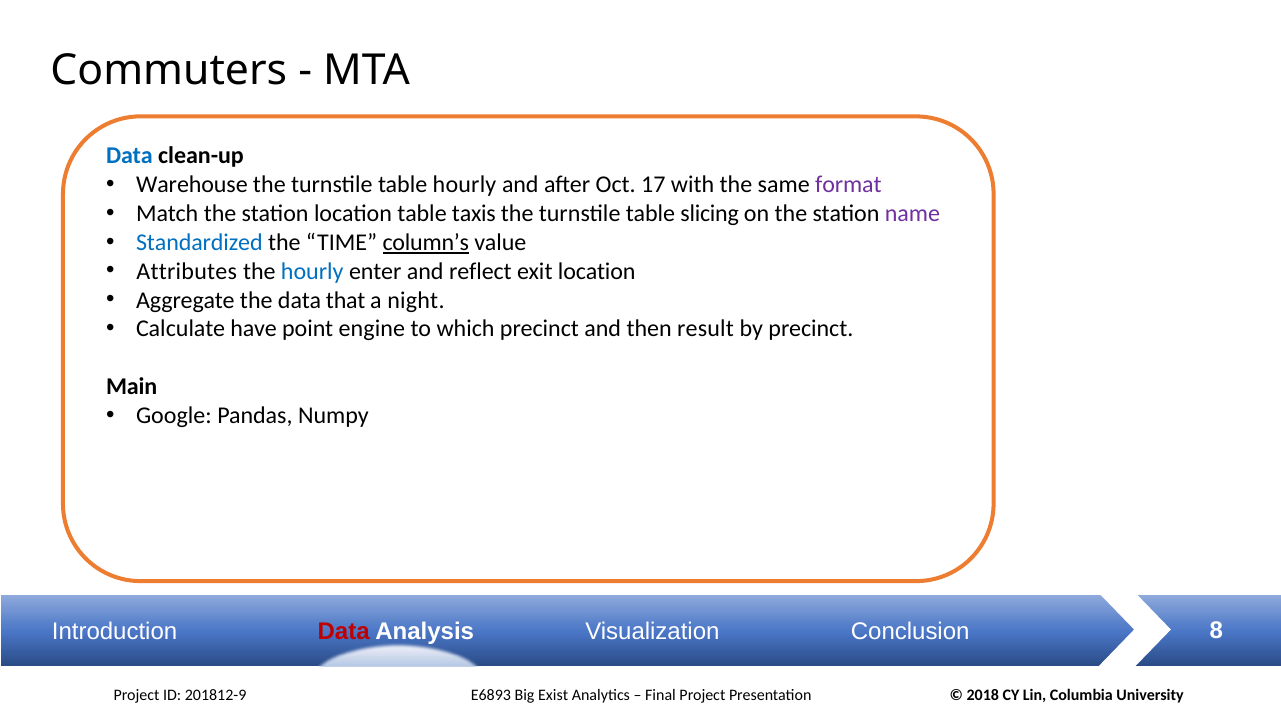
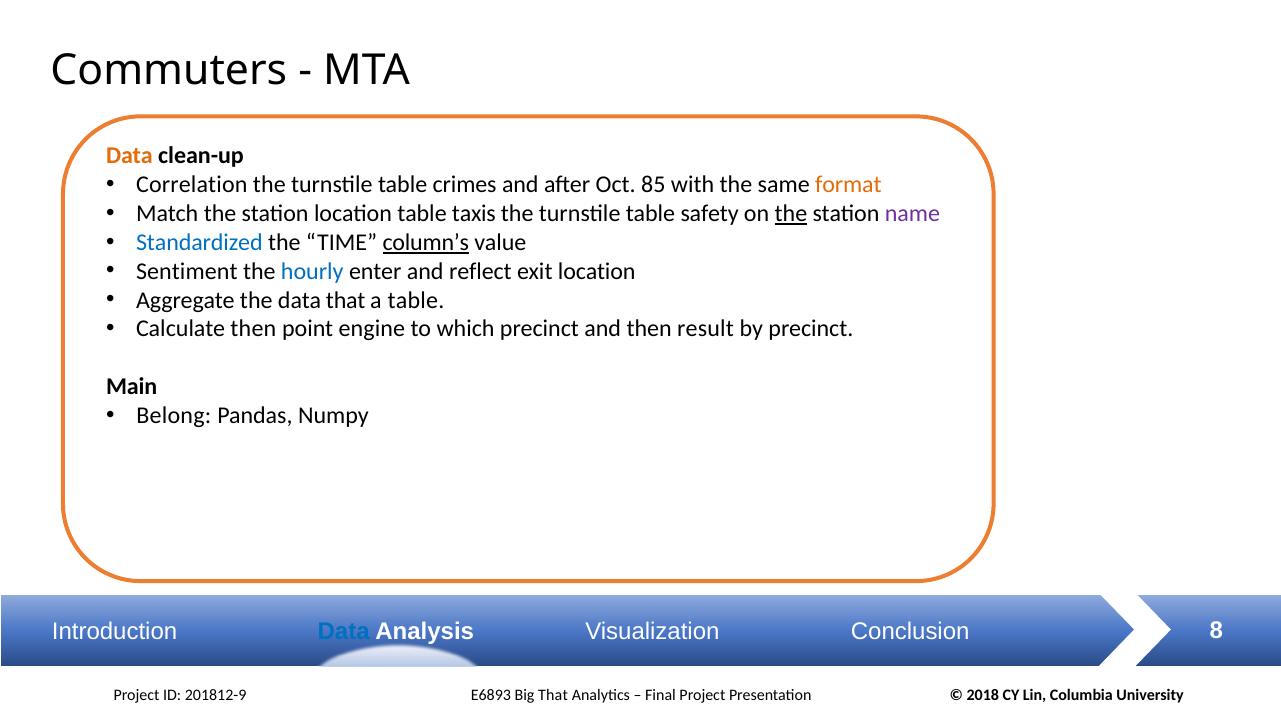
Data at (129, 156) colour: blue -> orange
Warehouse: Warehouse -> Correlation
table hourly: hourly -> crimes
17: 17 -> 85
format colour: purple -> orange
slicing: slicing -> safety
the at (791, 213) underline: none -> present
Attributes: Attributes -> Sentiment
a night: night -> table
Calculate have: have -> then
Google: Google -> Belong
Data at (344, 631) colour: red -> blue
Exist at (553, 695): Exist -> That
